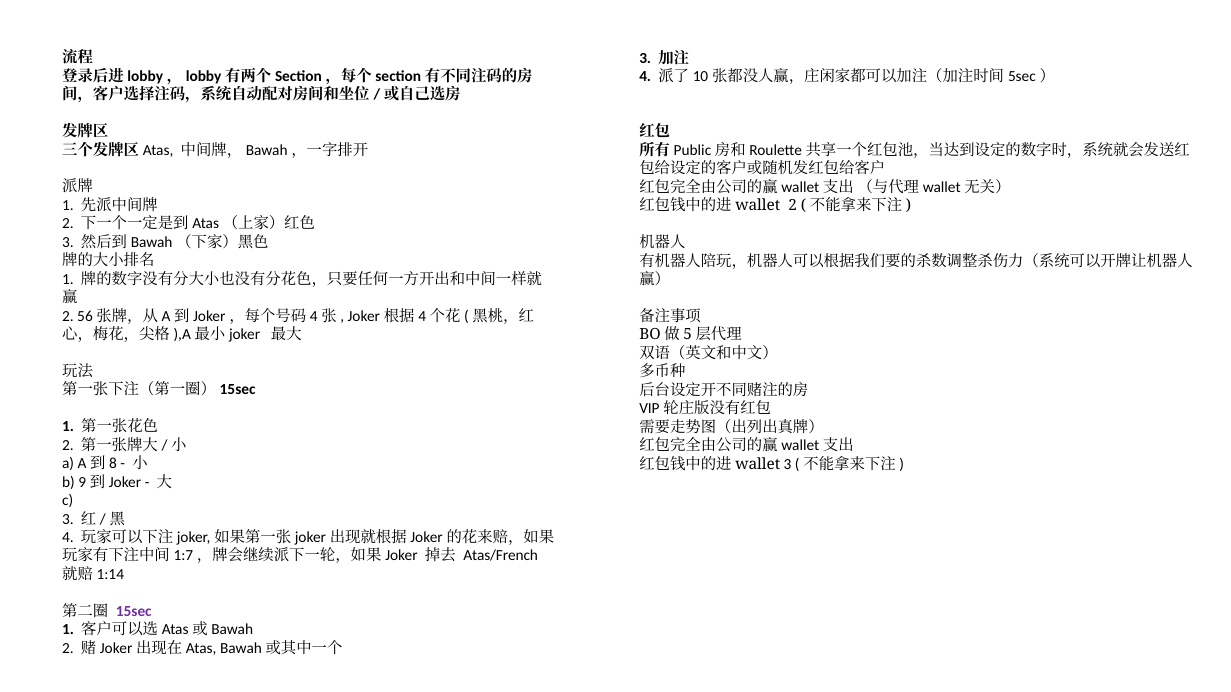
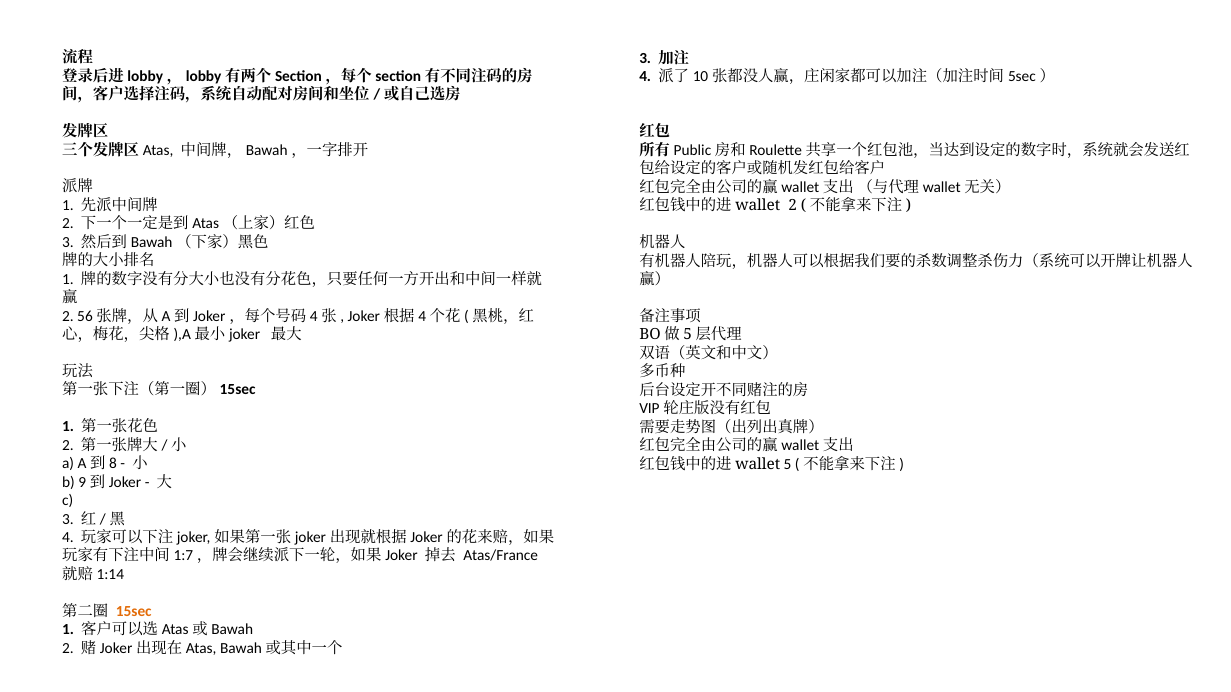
3 at (788, 464): 3 -> 5
Atas/French: Atas/French -> Atas/France
15sec colour: purple -> orange
